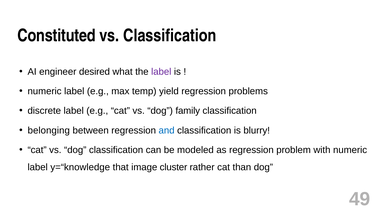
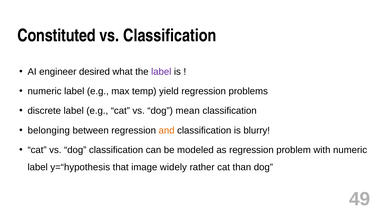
family: family -> mean
and colour: blue -> orange
y=“knowledge: y=“knowledge -> y=“hypothesis
cluster: cluster -> widely
